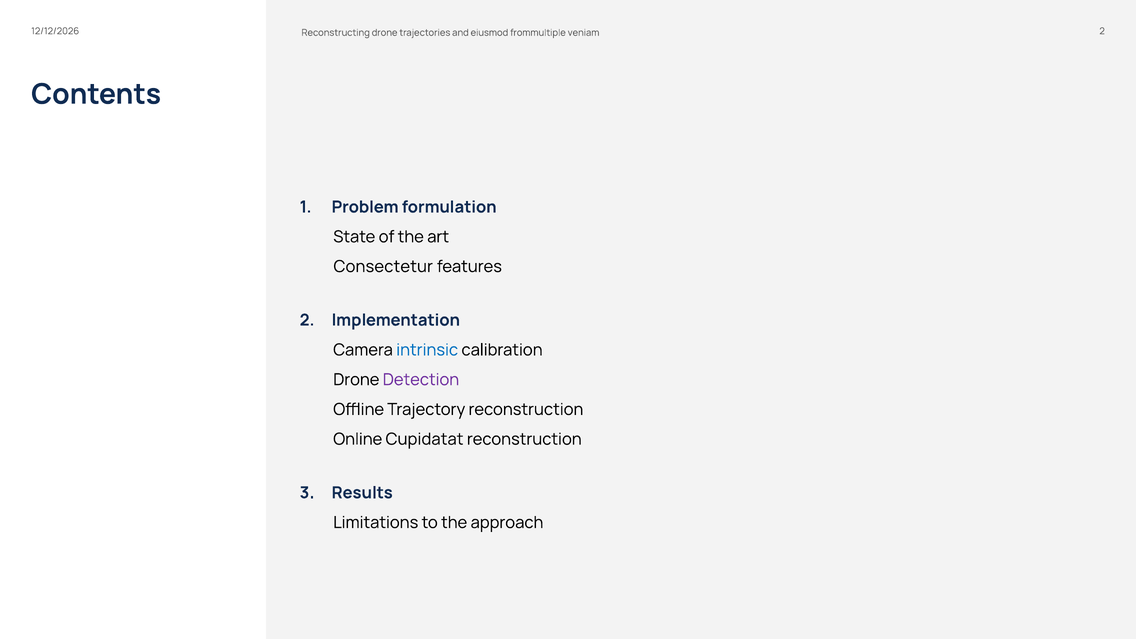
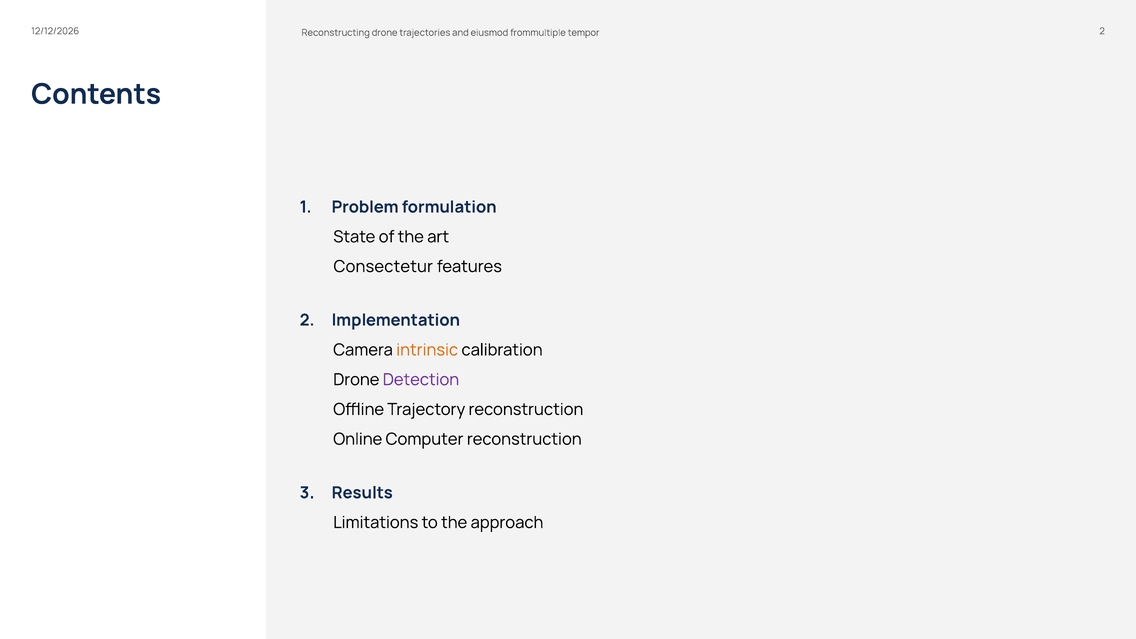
veniam: veniam -> tempor
intrinsic colour: blue -> orange
Cupidatat: Cupidatat -> Computer
